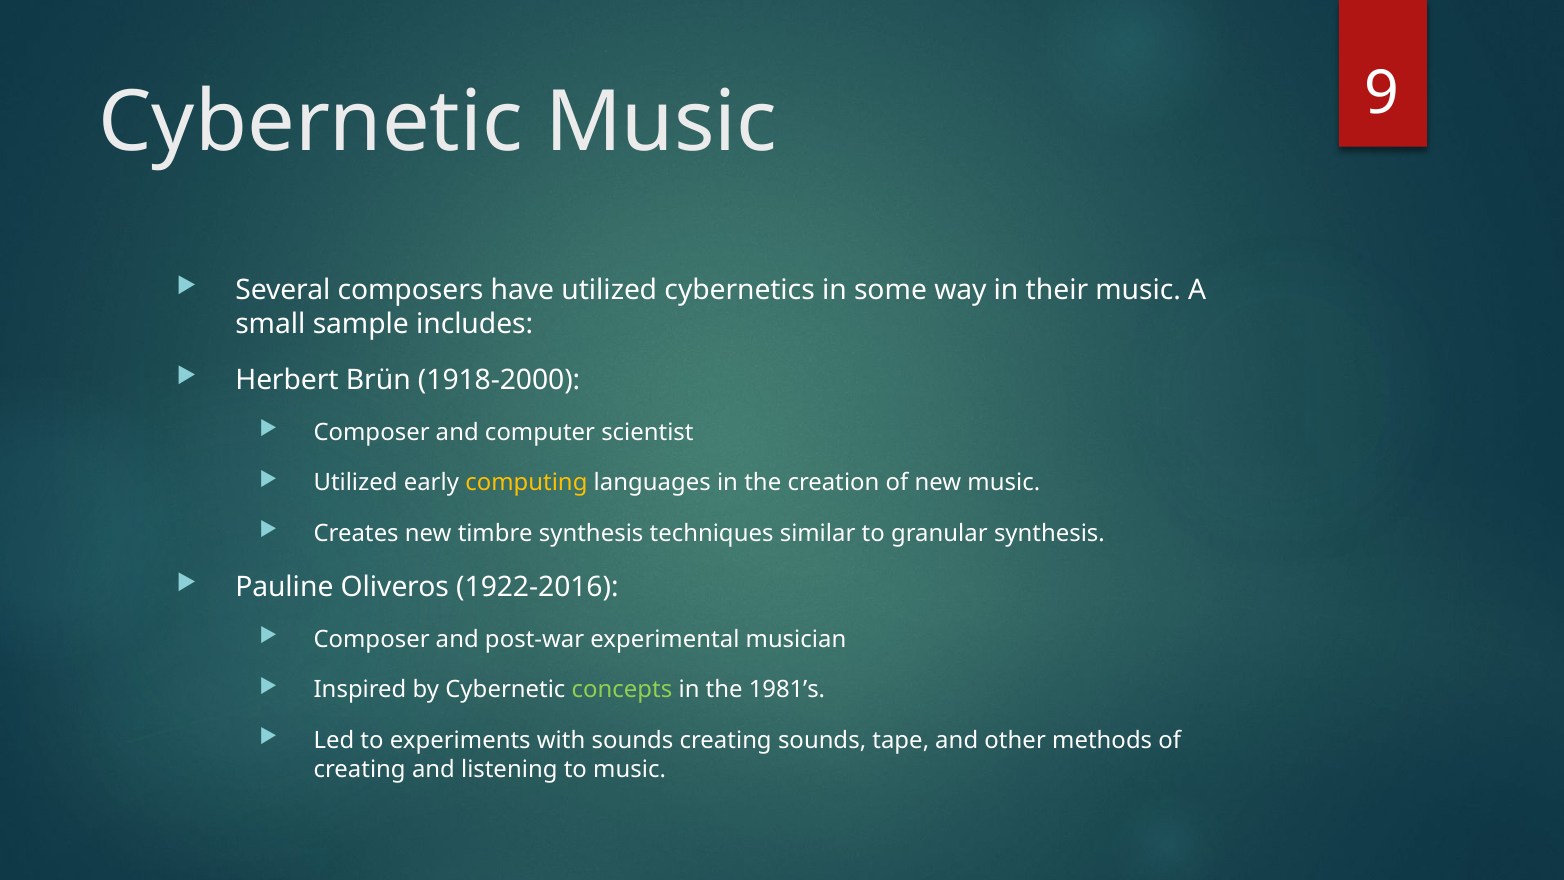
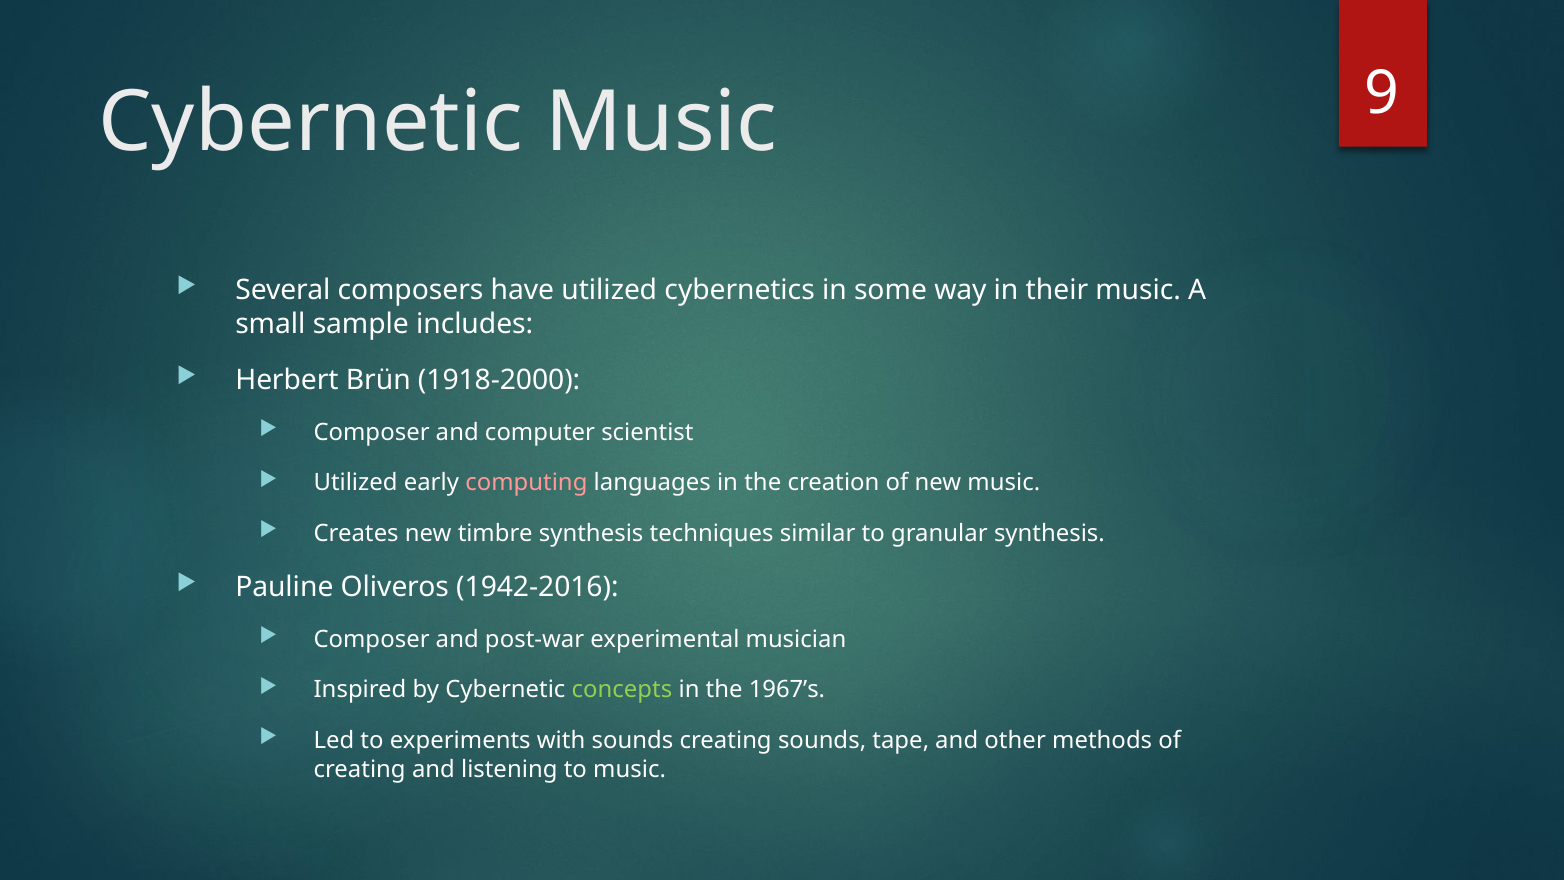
computing colour: yellow -> pink
1922-2016: 1922-2016 -> 1942-2016
1981’s: 1981’s -> 1967’s
